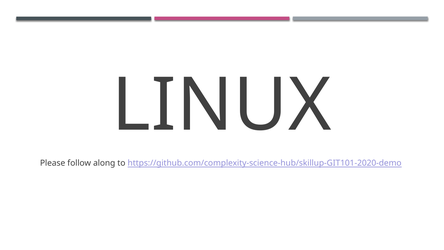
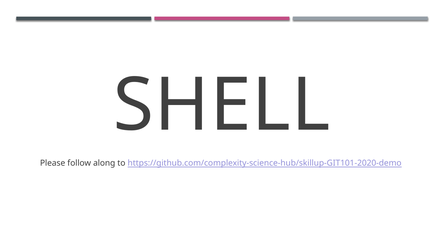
LINUX: LINUX -> SHELL
